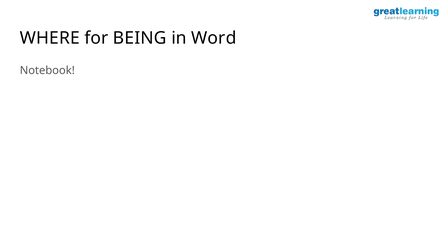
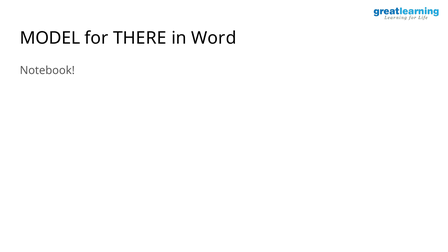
WHERE: WHERE -> MODEL
BEING: BEING -> THERE
